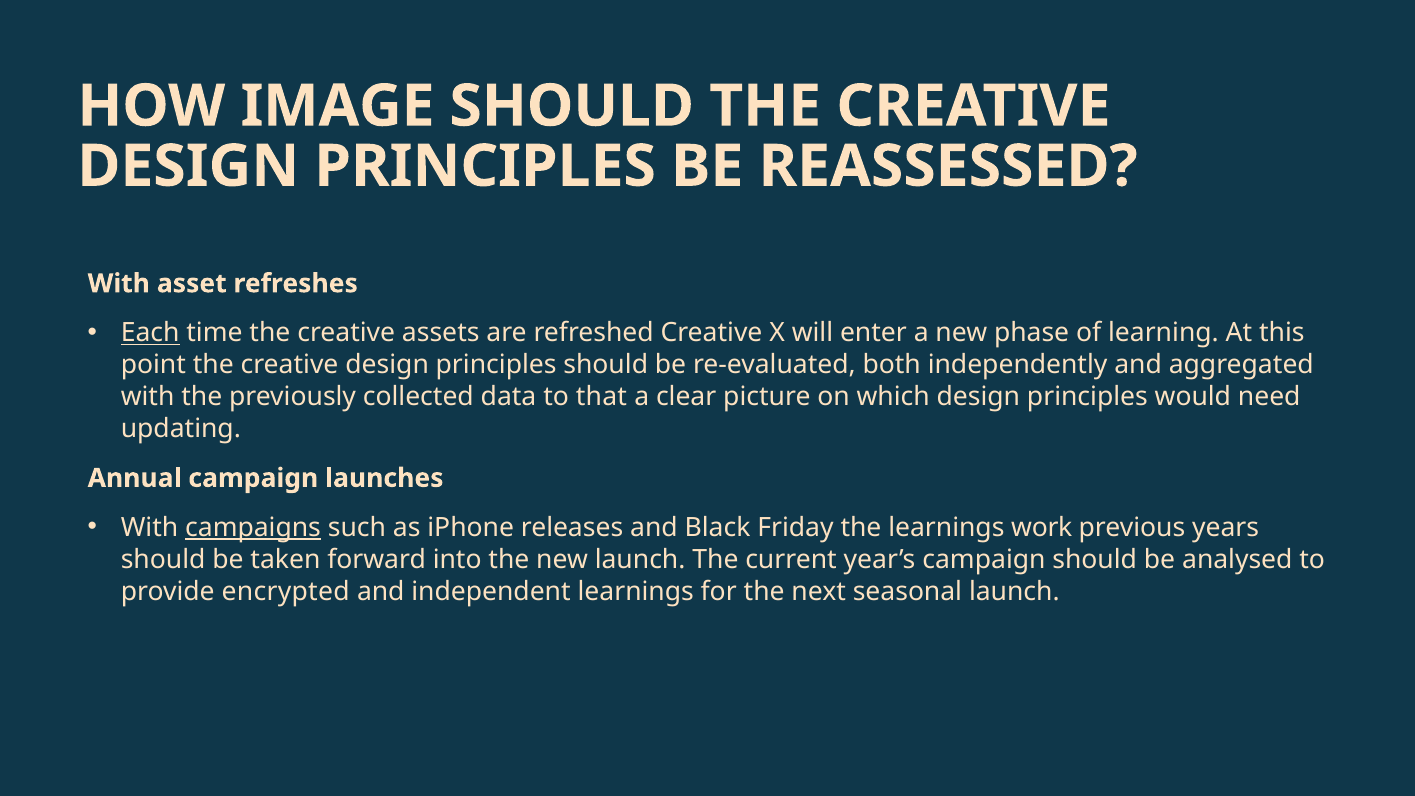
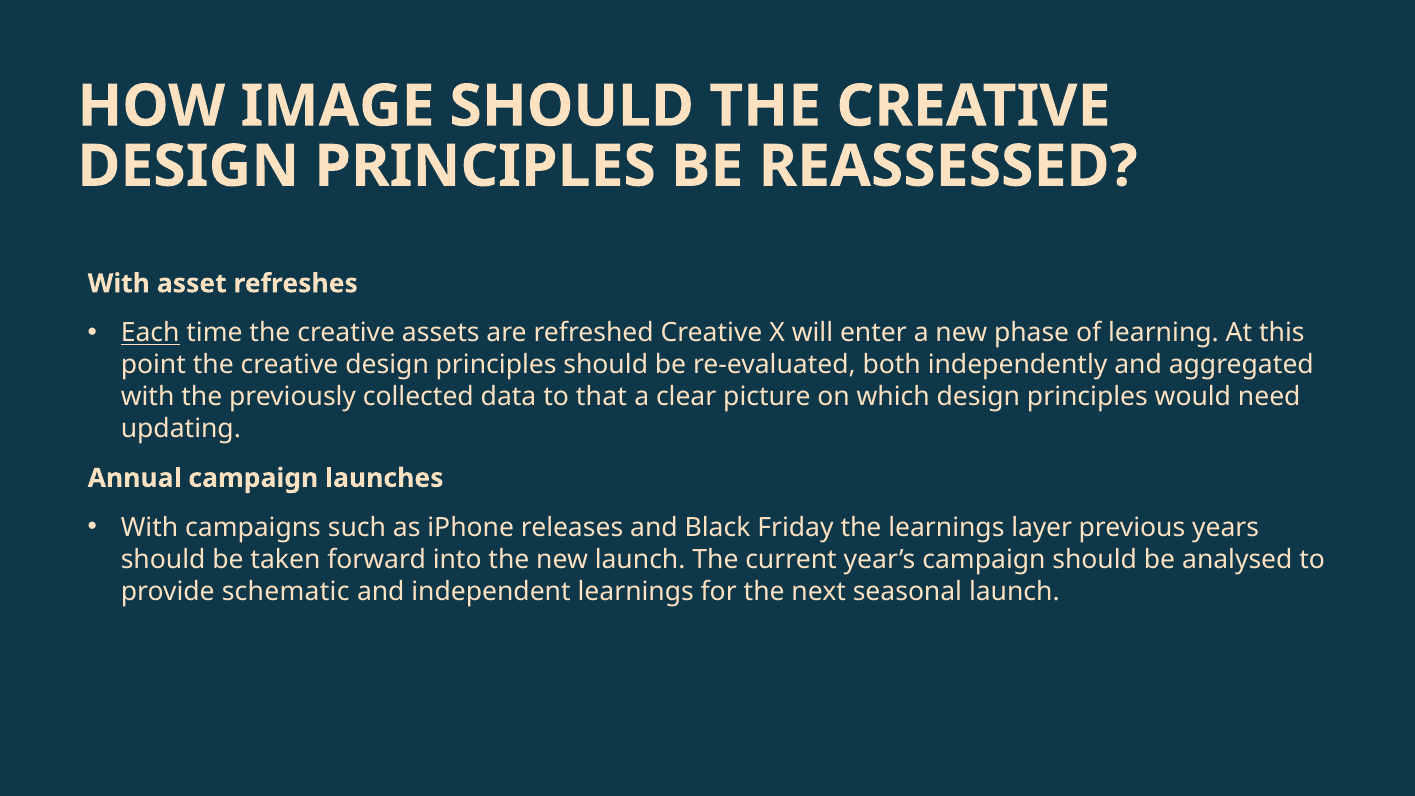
campaigns underline: present -> none
work: work -> layer
encrypted: encrypted -> schematic
